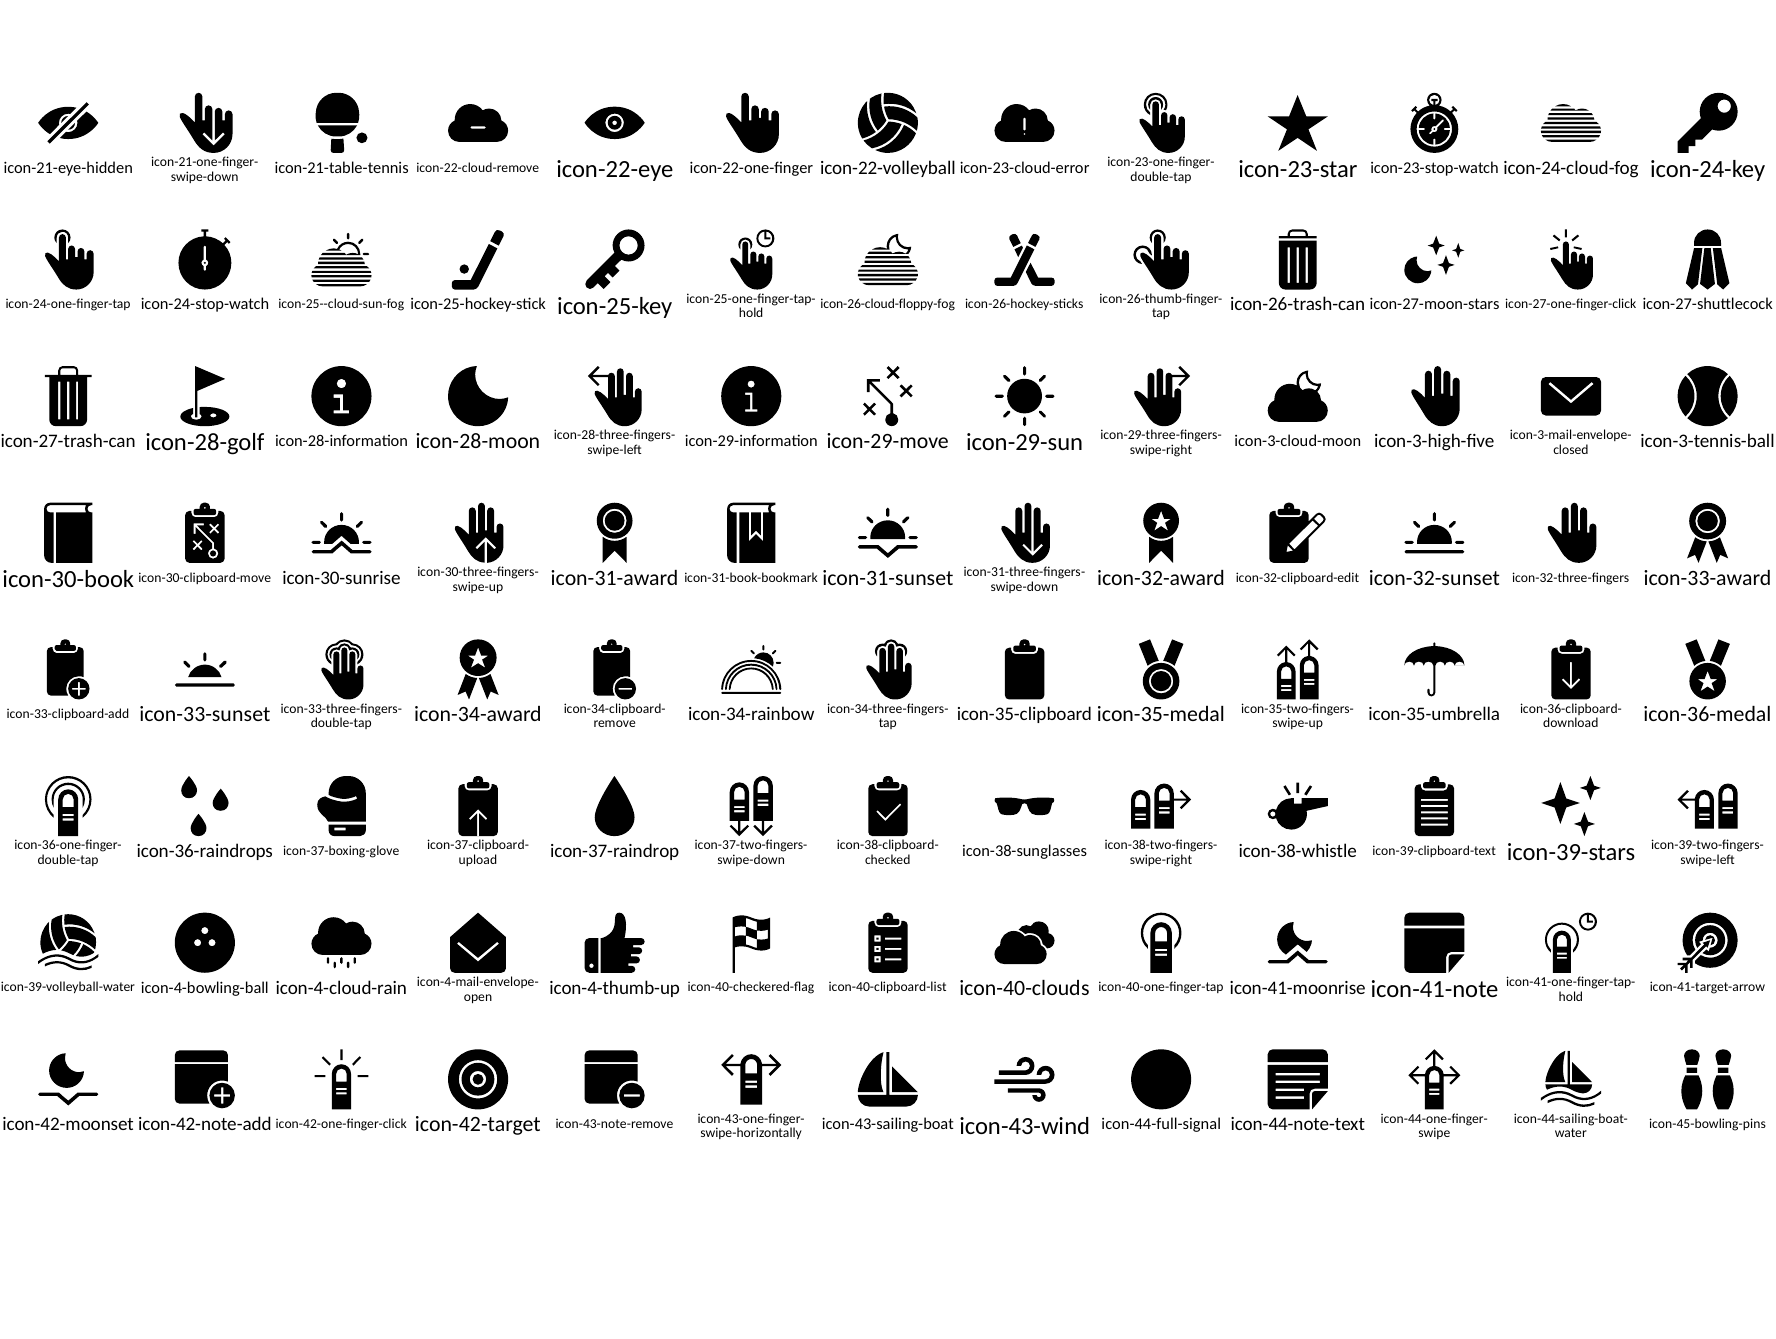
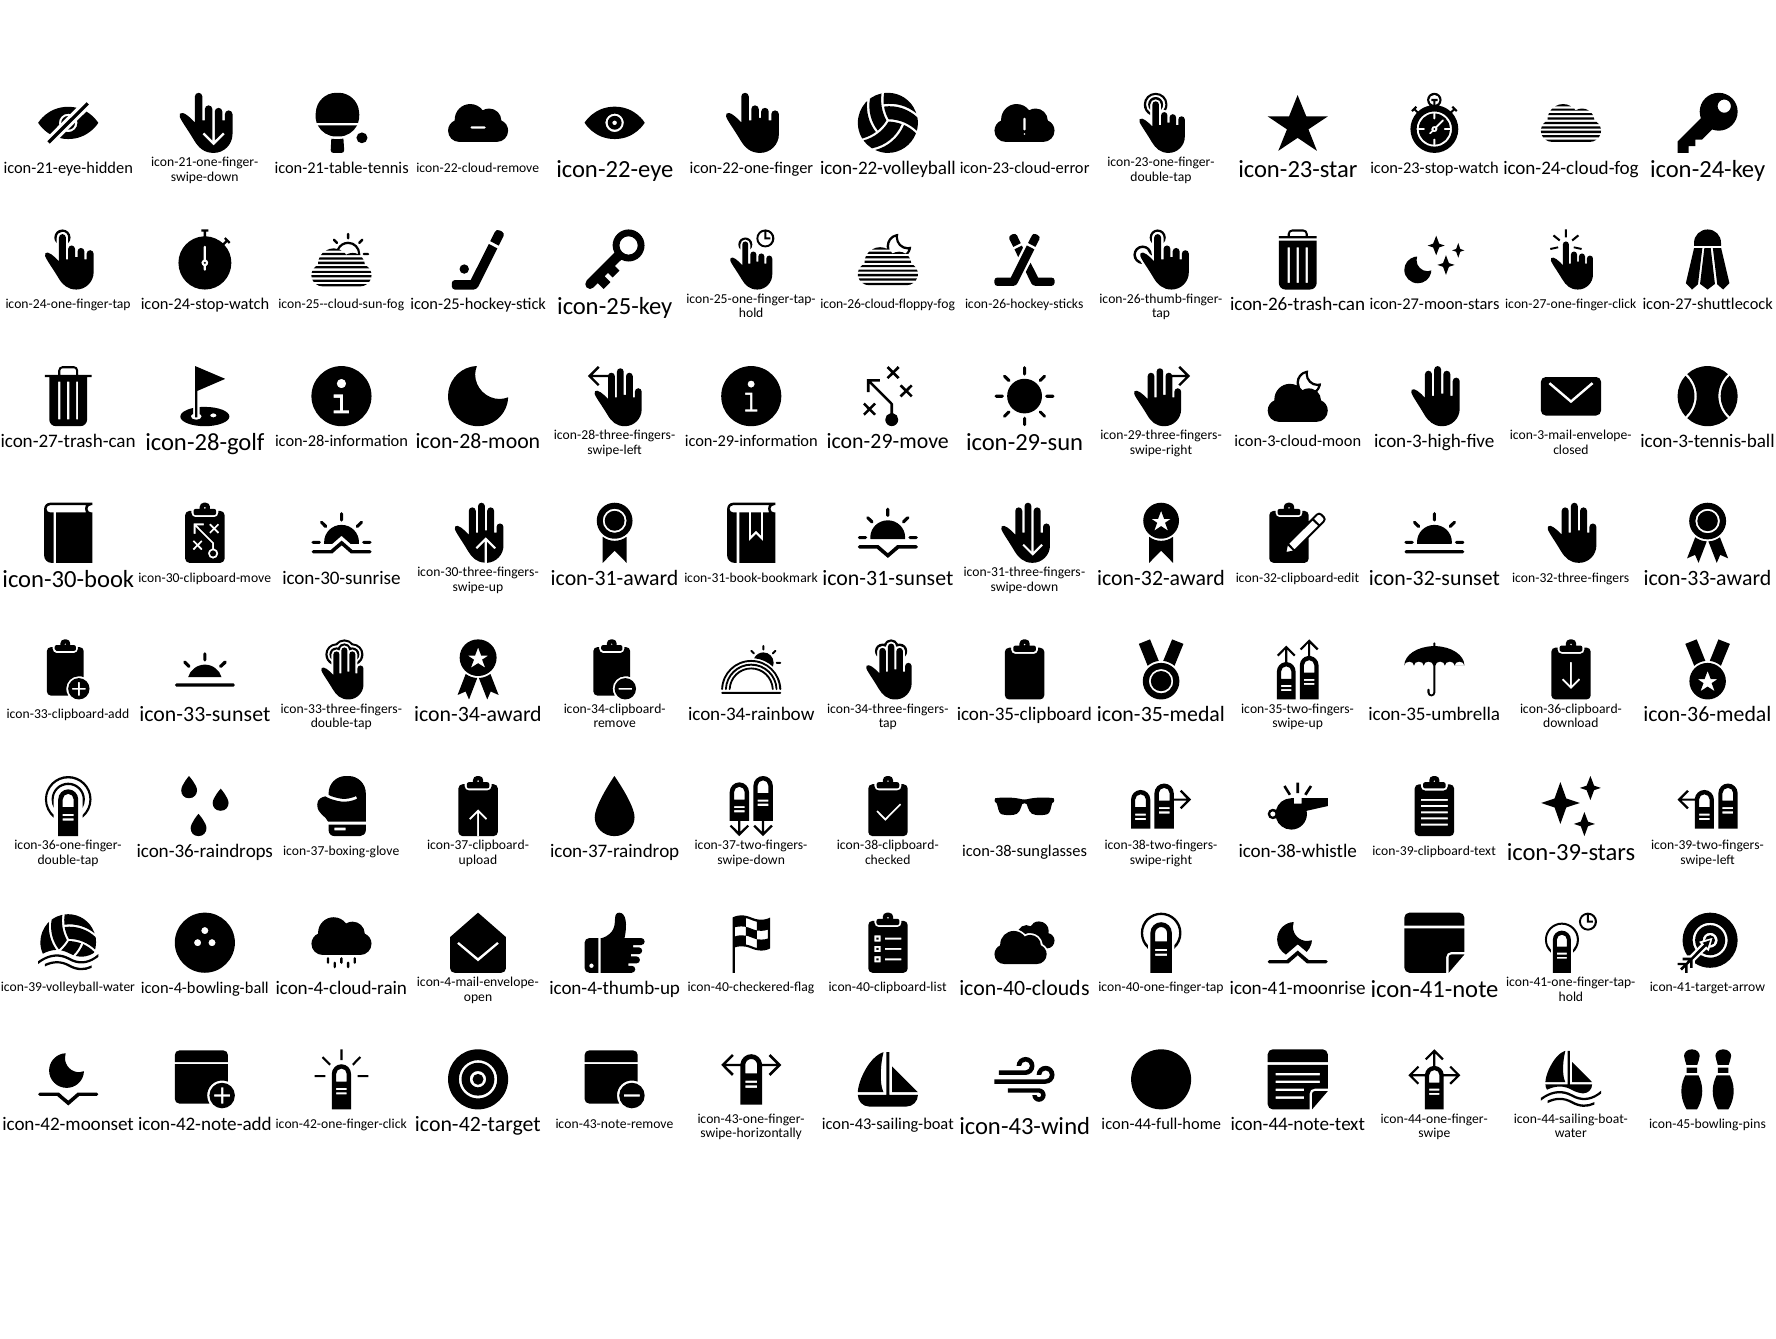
icon-44-full-signal: icon-44-full-signal -> icon-44-full-home
